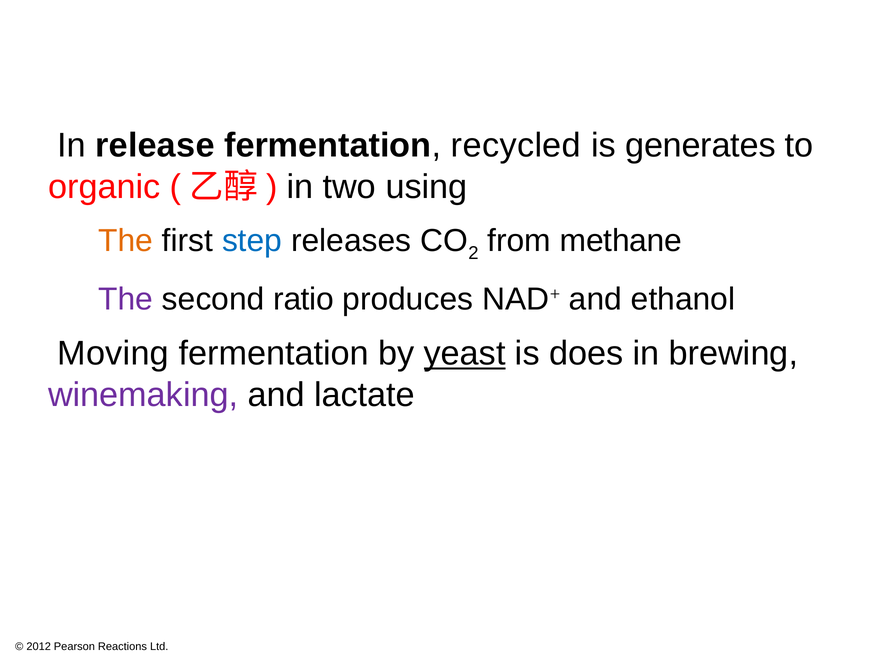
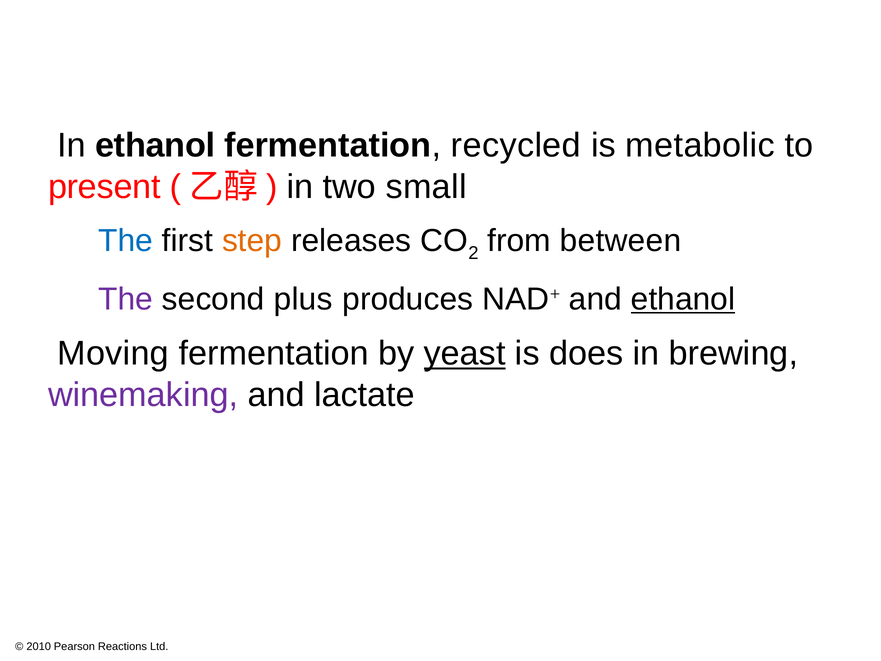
In release: release -> ethanol
generates: generates -> metabolic
organic: organic -> present
using: using -> small
The at (126, 241) colour: orange -> blue
step colour: blue -> orange
methane: methane -> between
ratio: ratio -> plus
ethanol at (683, 299) underline: none -> present
2012: 2012 -> 2010
